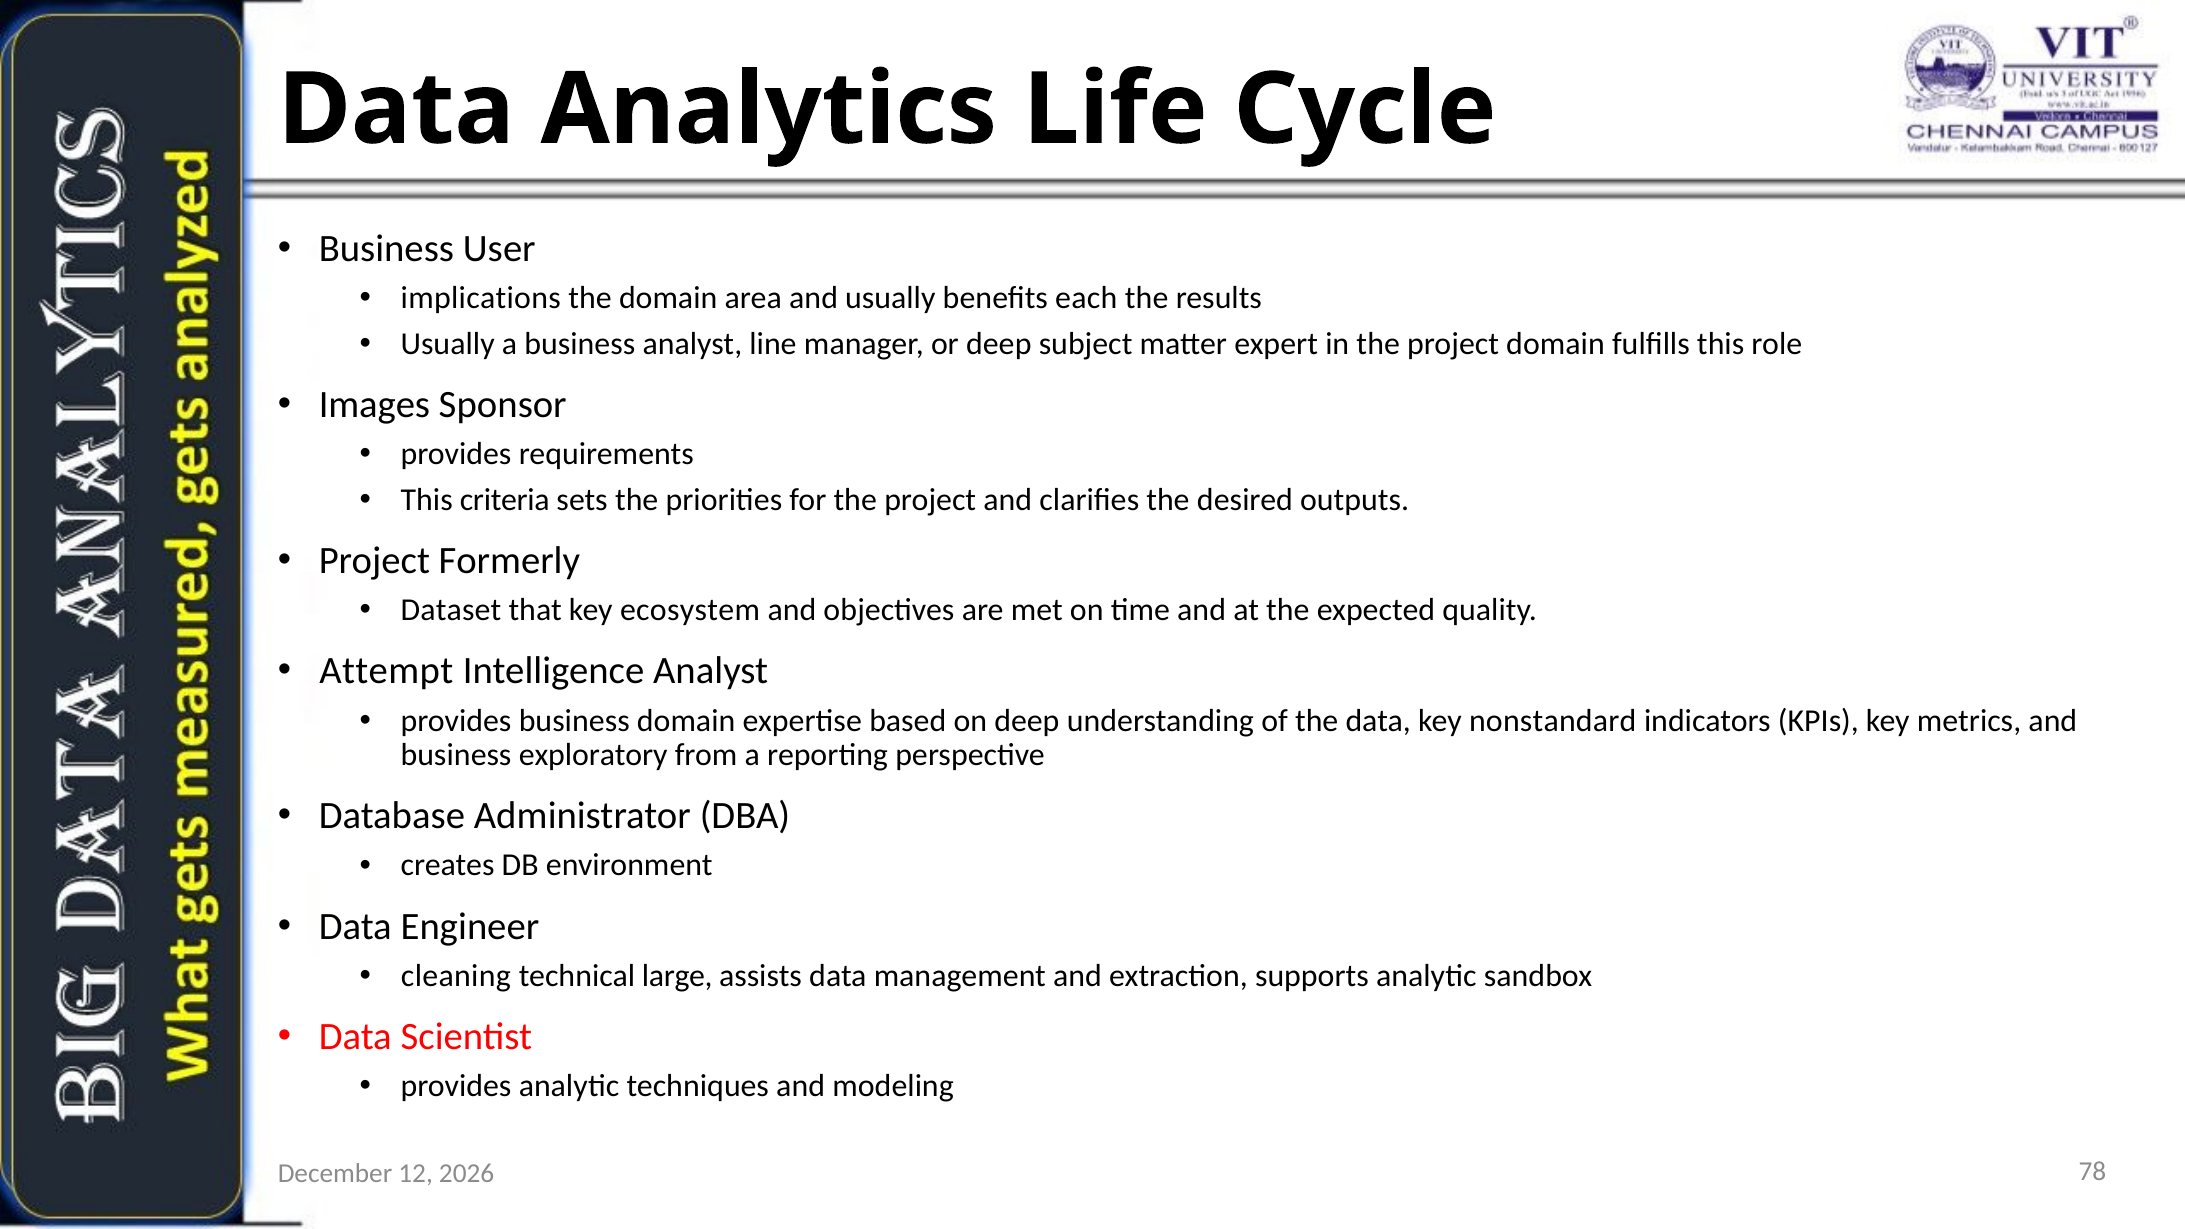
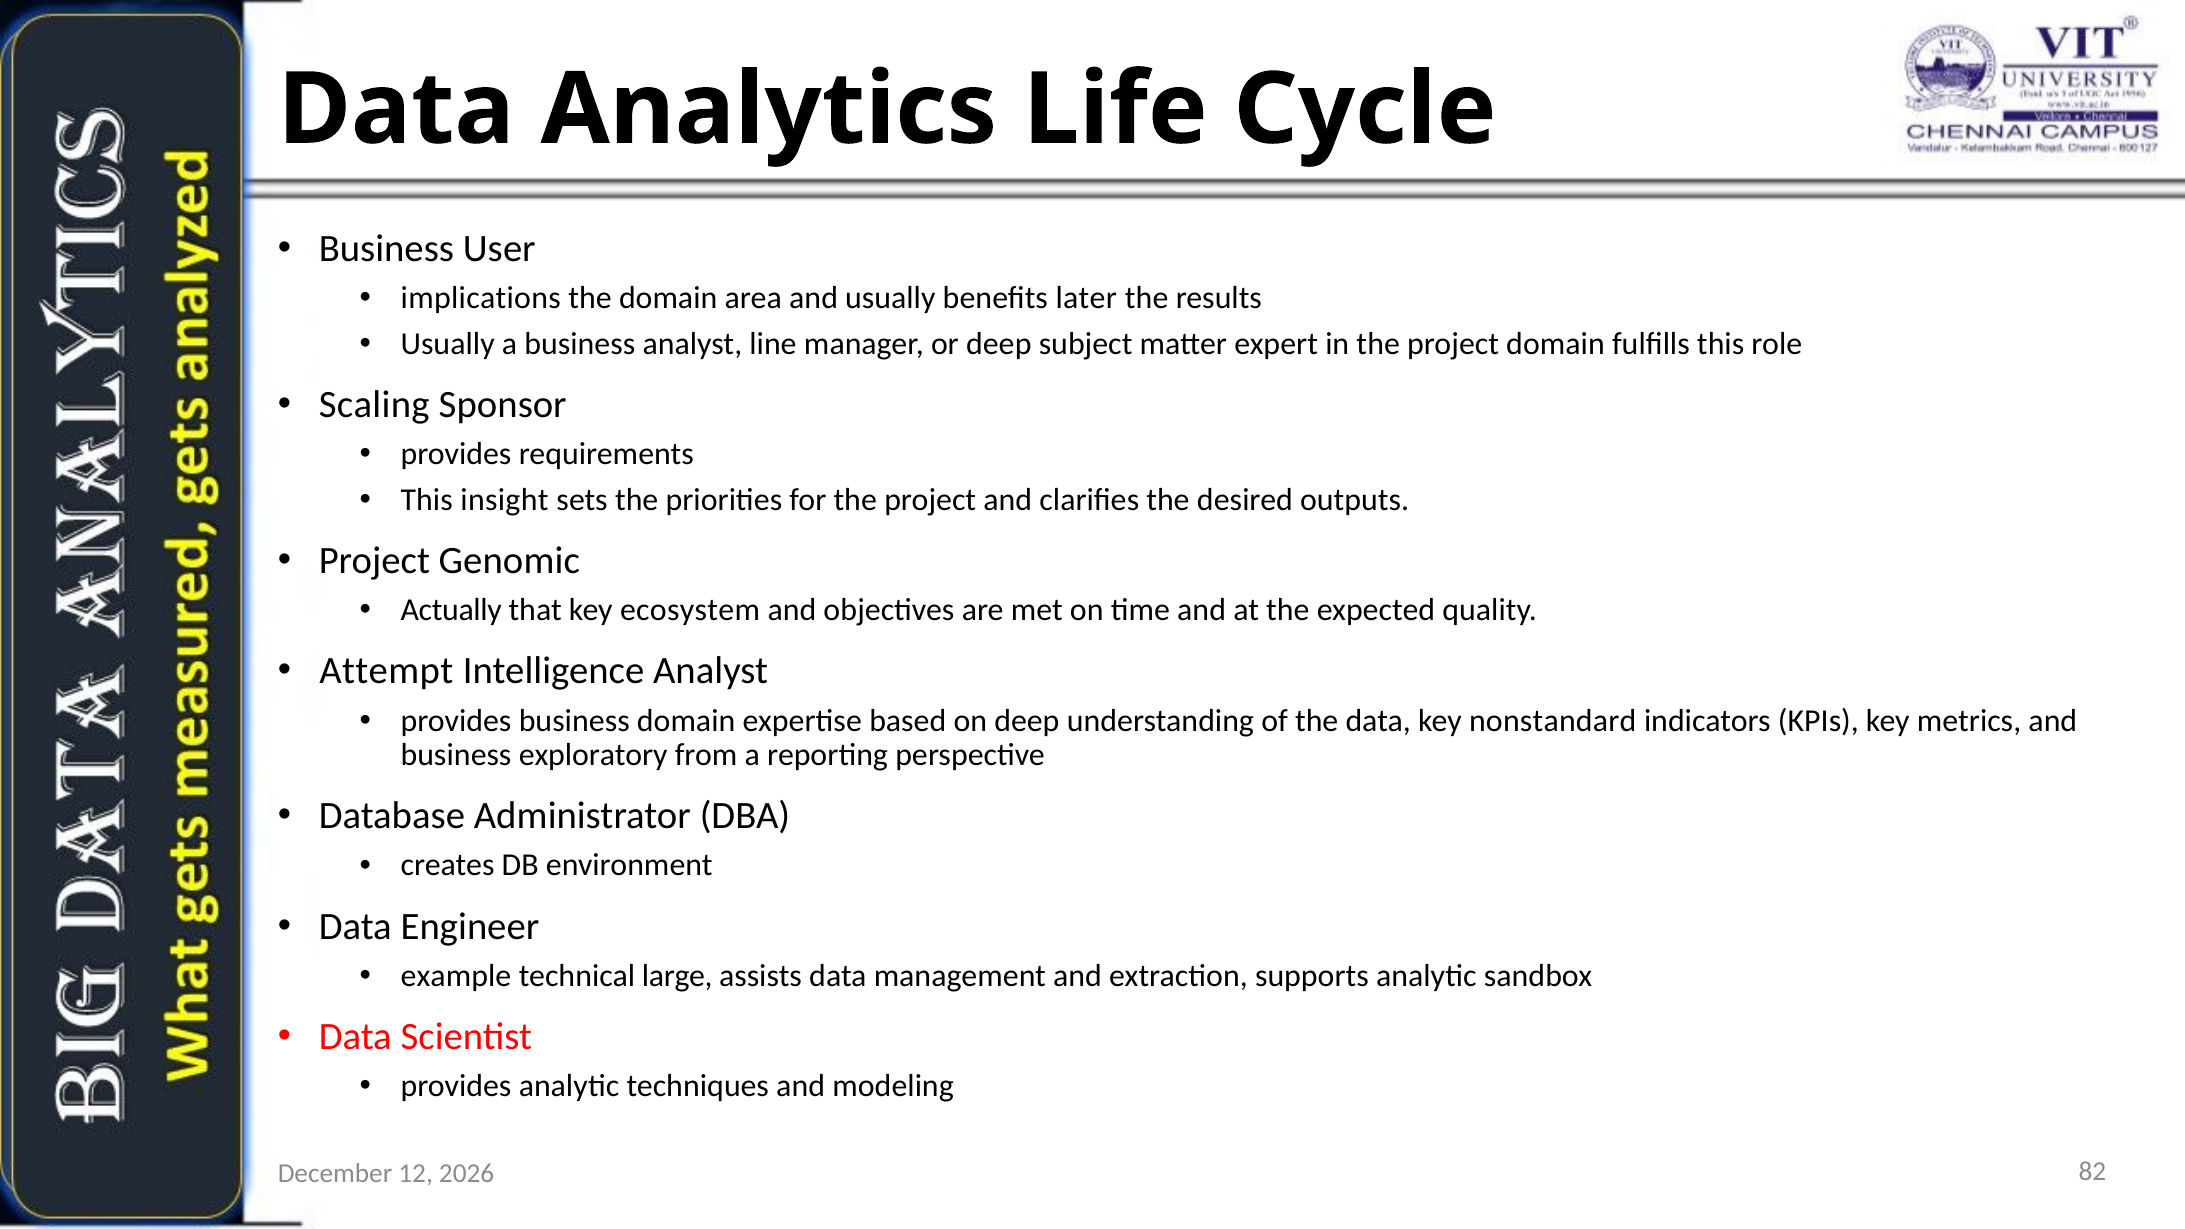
each: each -> later
Images: Images -> Scaling
criteria: criteria -> insight
Formerly: Formerly -> Genomic
Dataset: Dataset -> Actually
cleaning: cleaning -> example
78: 78 -> 82
